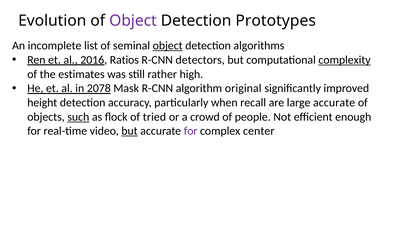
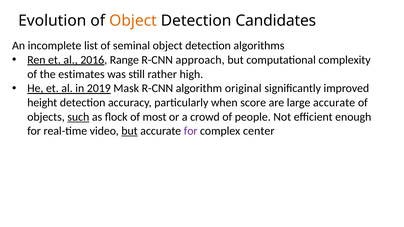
Object at (133, 21) colour: purple -> orange
Prototypes: Prototypes -> Candidates
object at (168, 46) underline: present -> none
Ratios: Ratios -> Range
detectors: detectors -> approach
complexity underline: present -> none
2078: 2078 -> 2019
recall: recall -> score
tried: tried -> most
